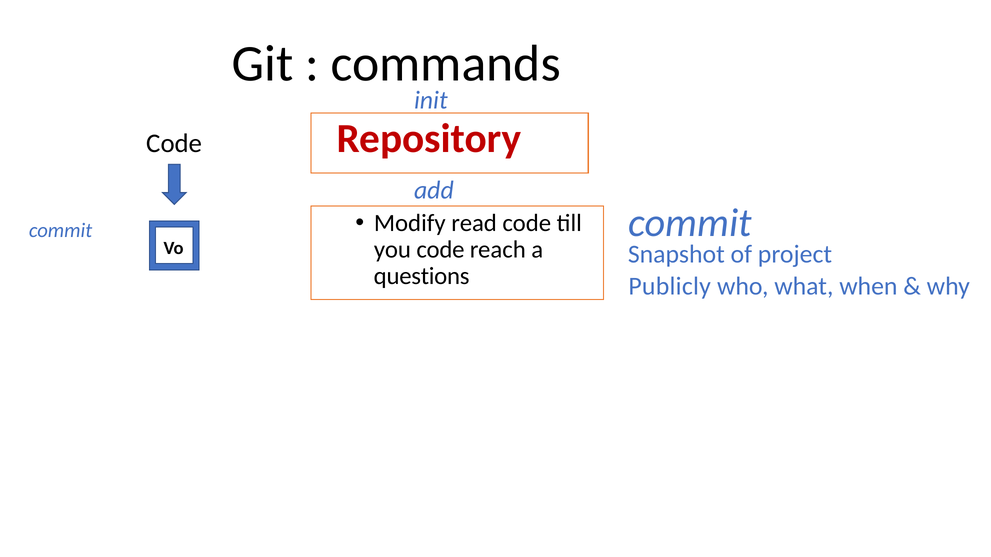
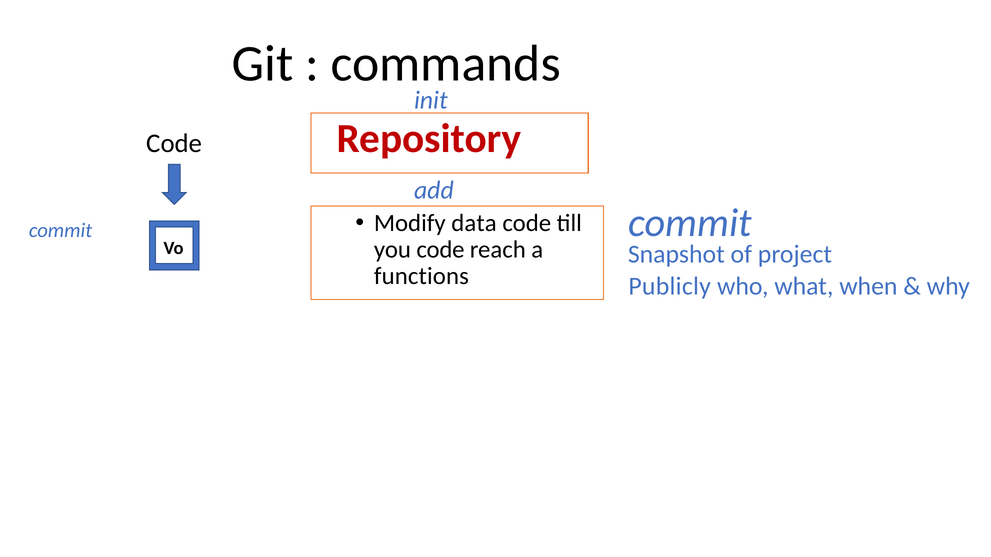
read: read -> data
questions: questions -> functions
